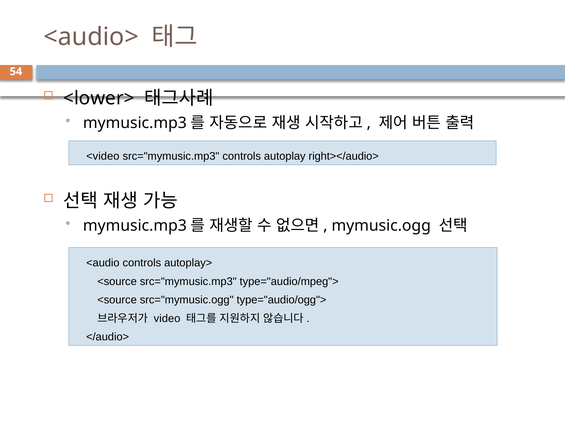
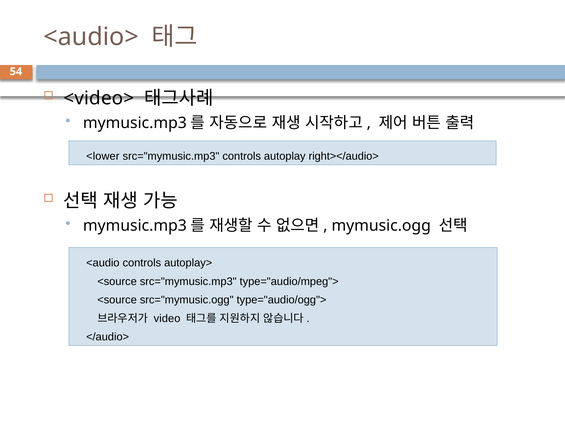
<lower>: <lower> -> <video>
<video: <video -> <lower
